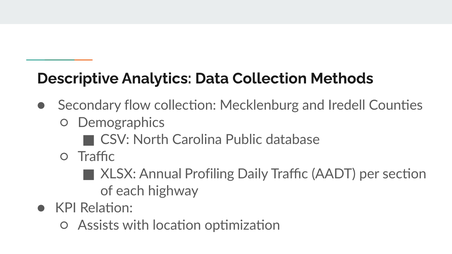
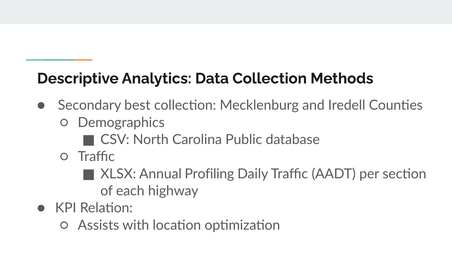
flow: flow -> best
